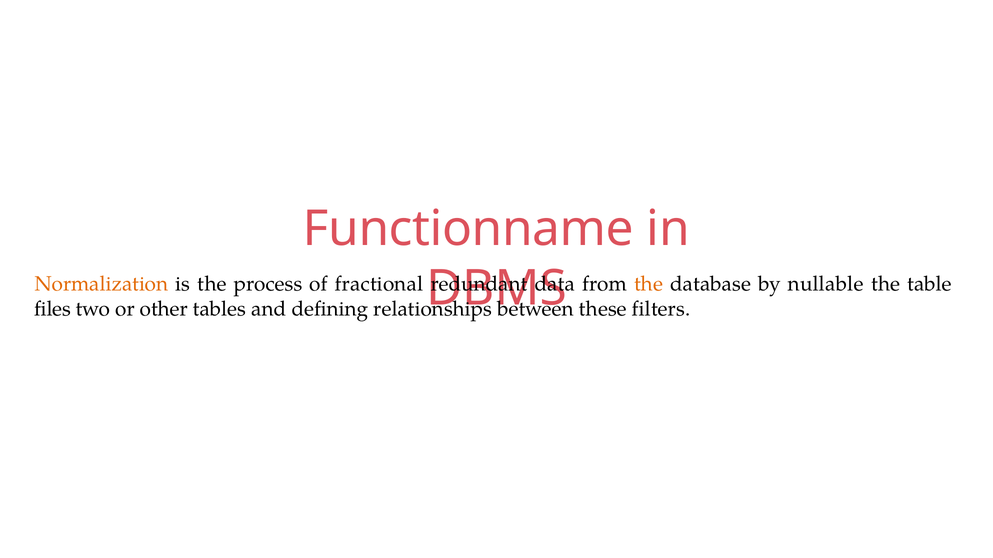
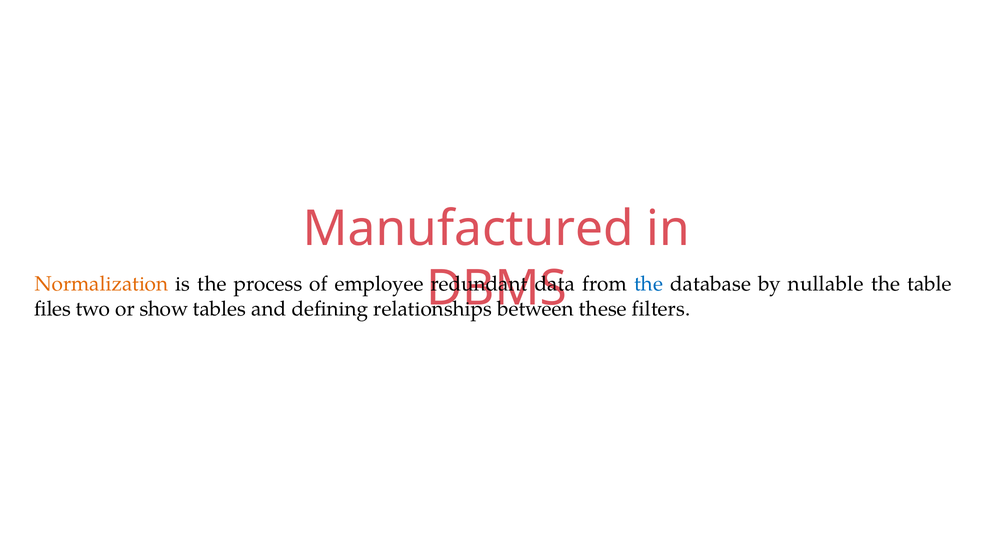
Functionname: Functionname -> Manufactured
fractional: fractional -> employee
the at (649, 284) colour: orange -> blue
other: other -> show
